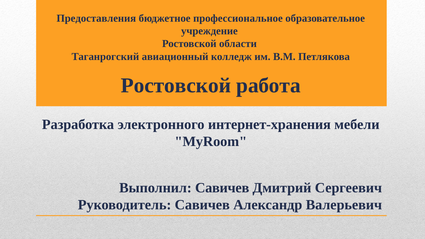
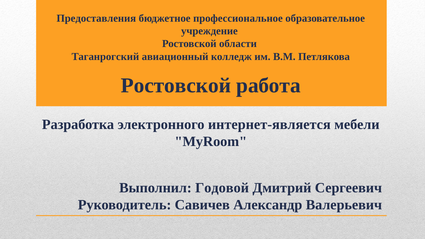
интернет-хранения: интернет-хранения -> интернет-является
Выполнил Савичев: Савичев -> Годовой
